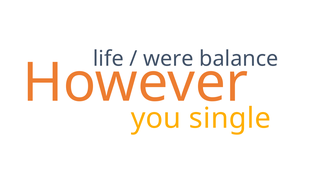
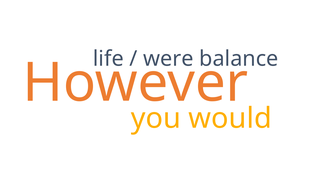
single: single -> would
